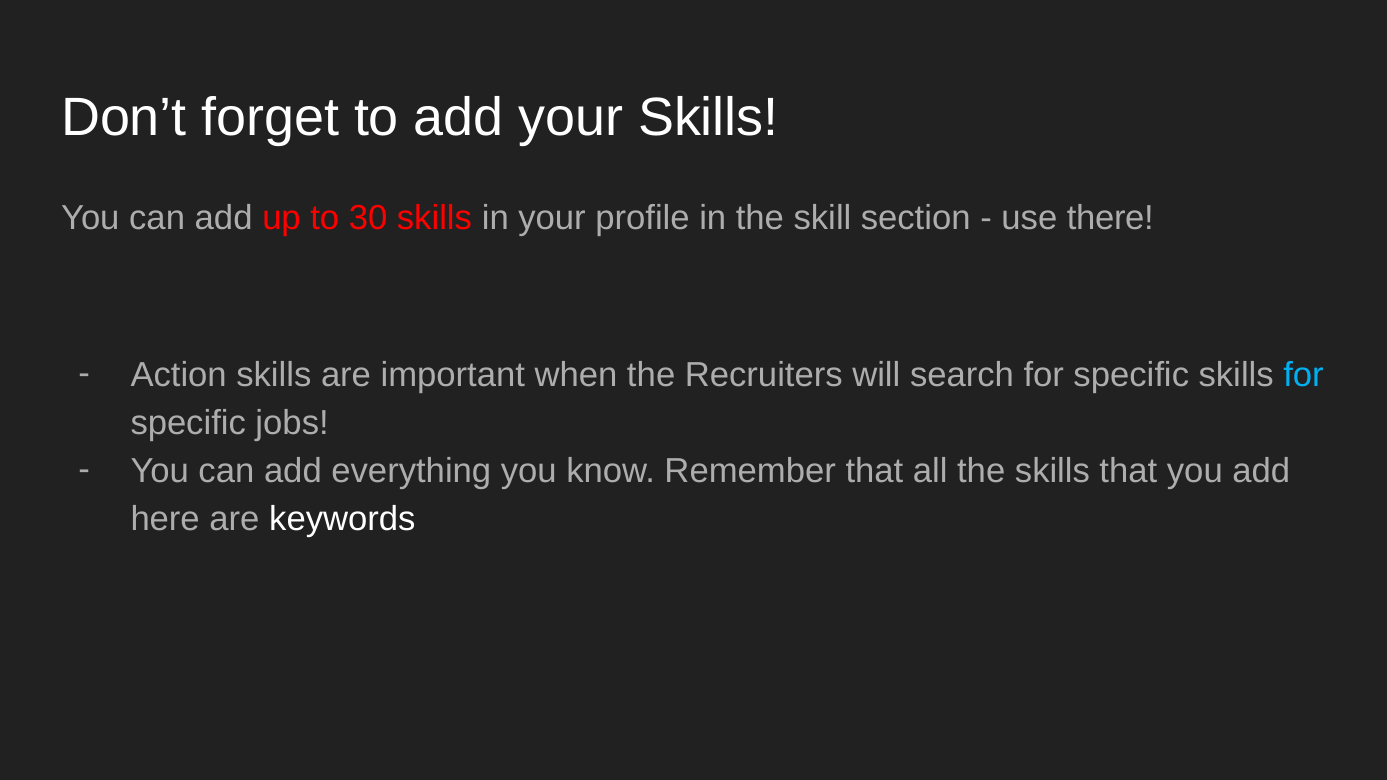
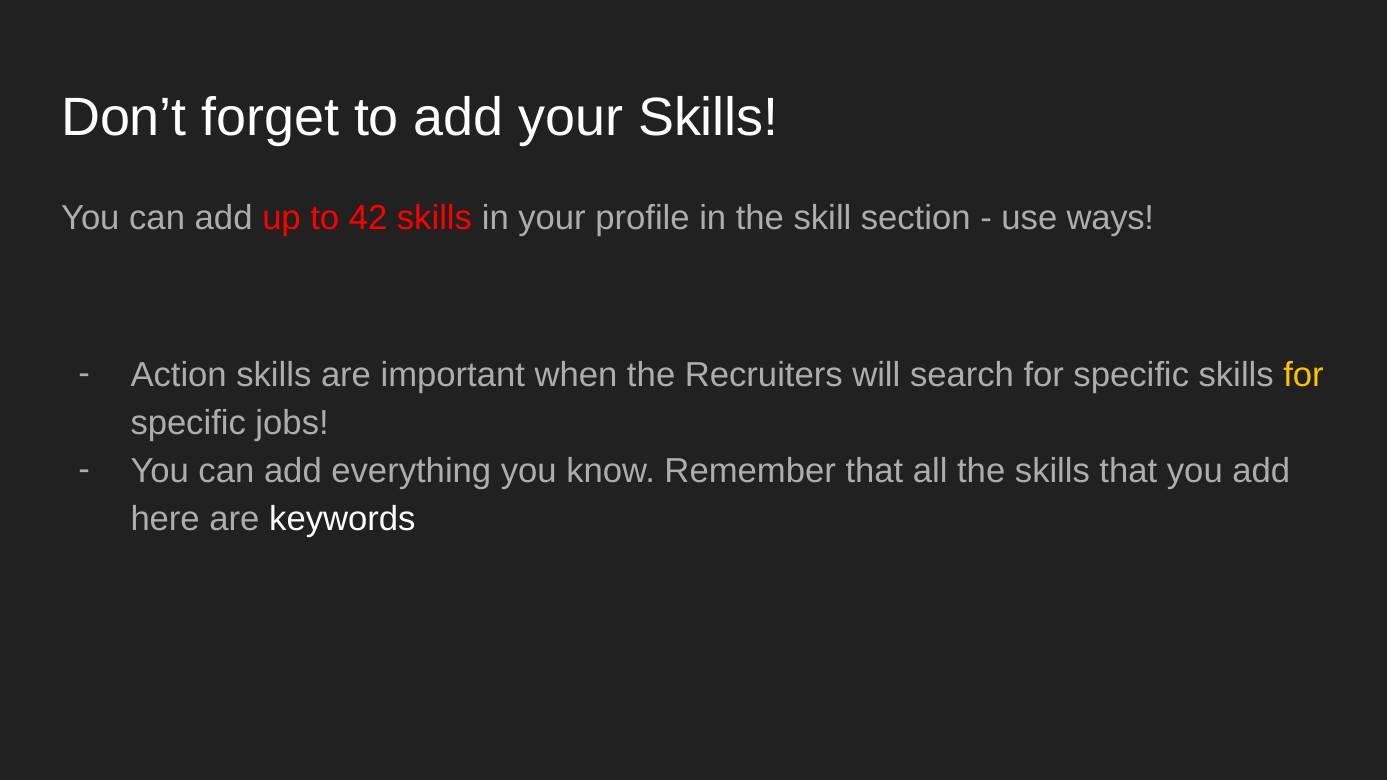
30: 30 -> 42
there: there -> ways
for at (1304, 375) colour: light blue -> yellow
